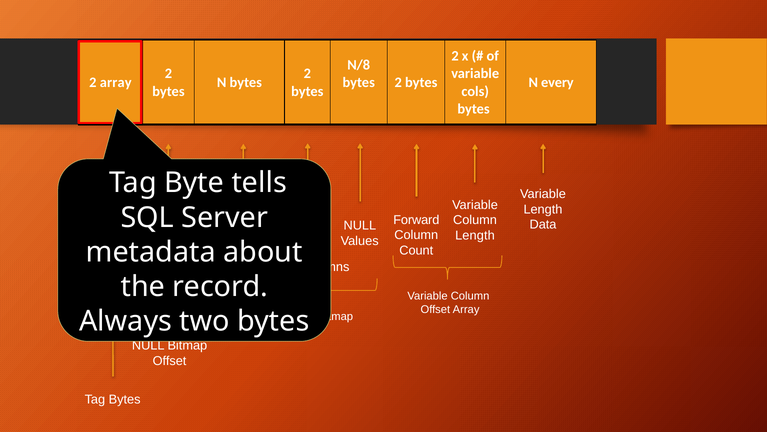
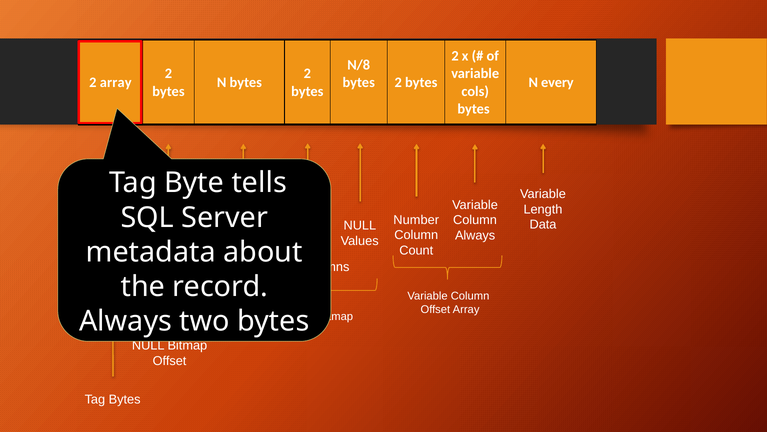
Forward: Forward -> Number
Length at (475, 235): Length -> Always
